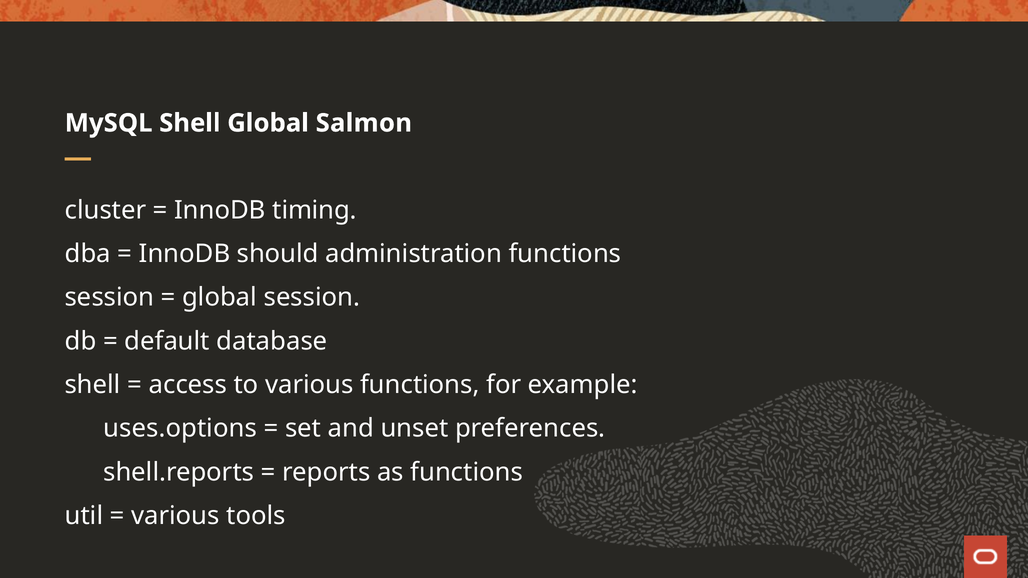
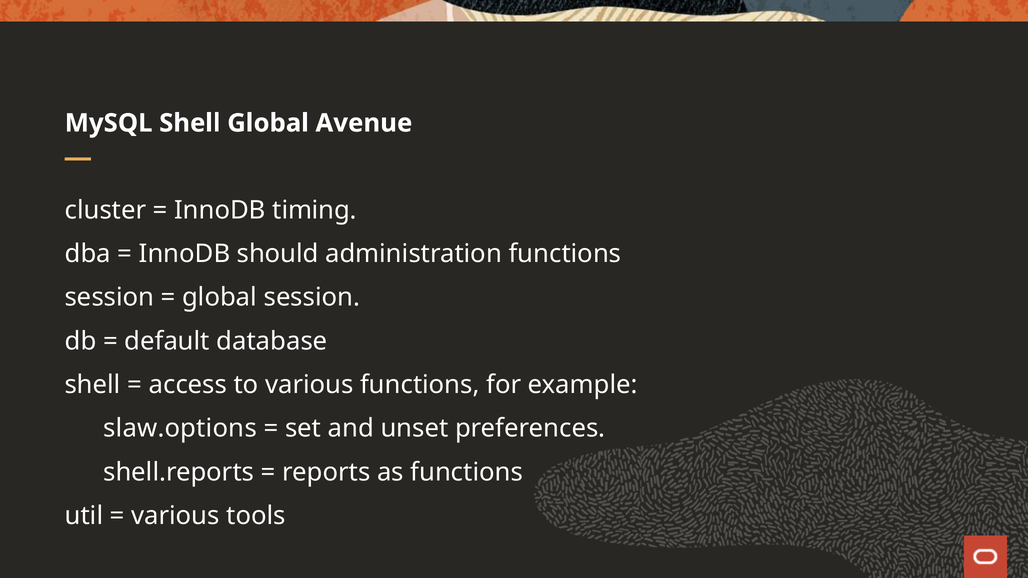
Salmon: Salmon -> Avenue
uses.options: uses.options -> slaw.options
